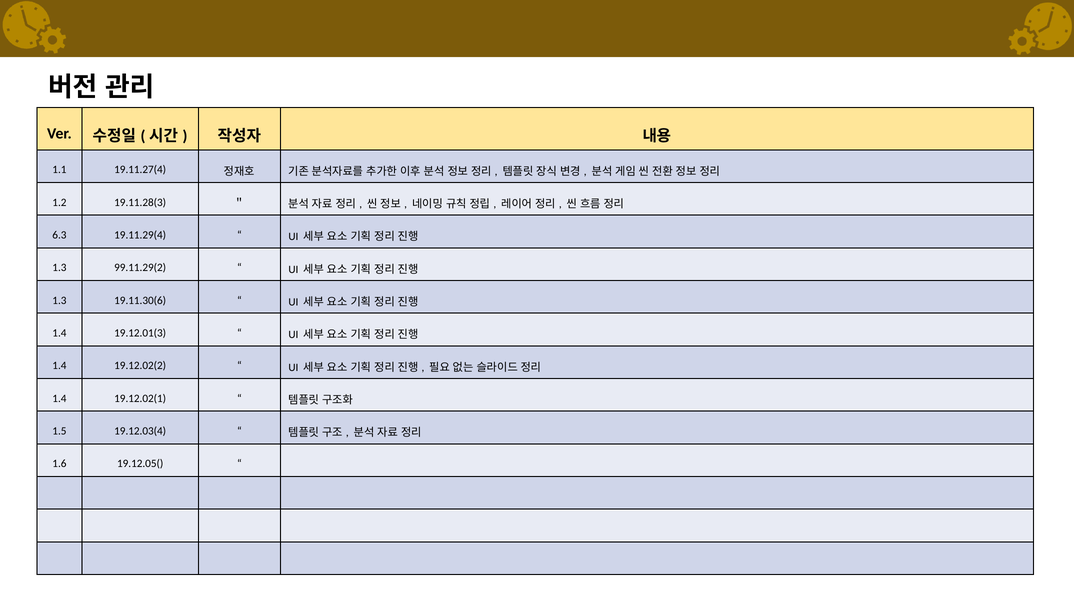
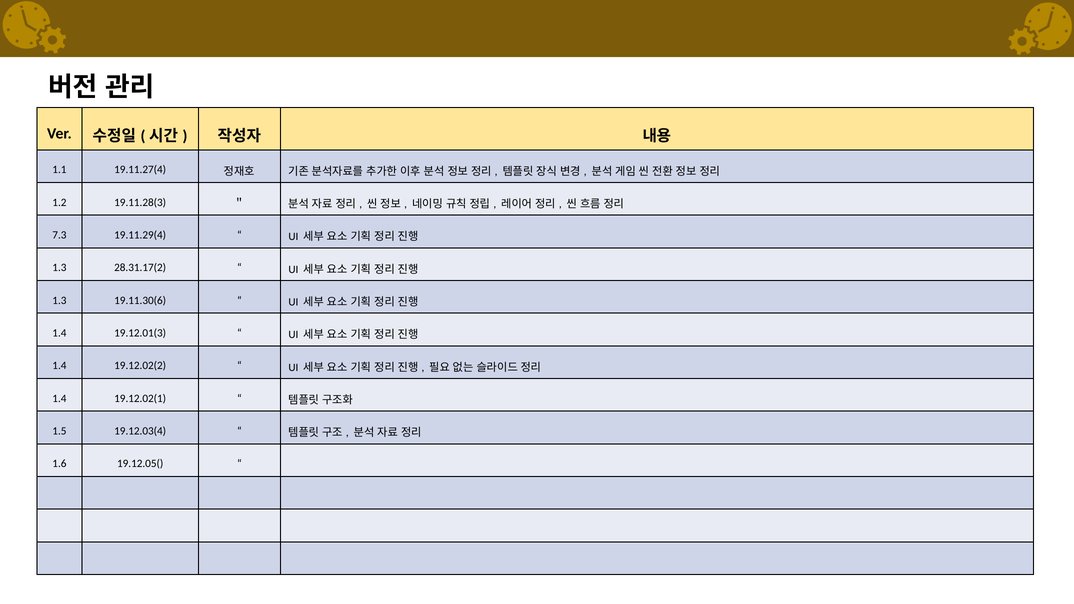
6.3: 6.3 -> 7.3
99.11.29(2: 99.11.29(2 -> 28.31.17(2
